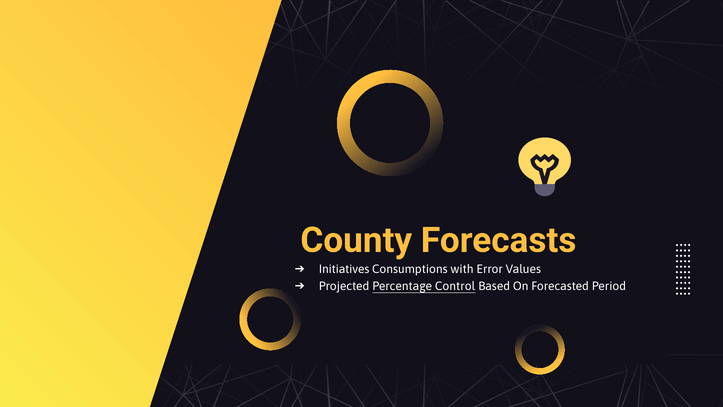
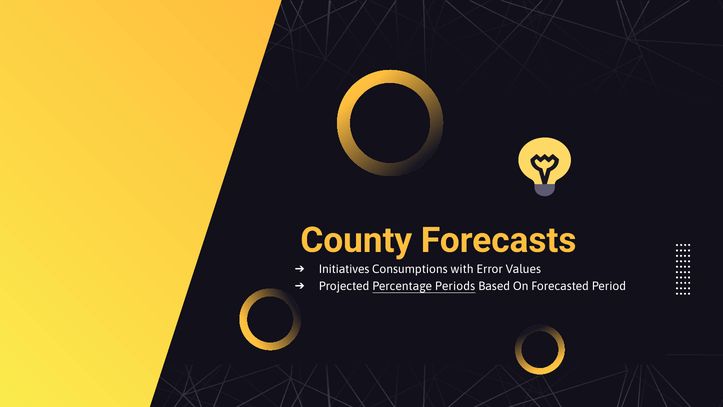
Control: Control -> Periods
